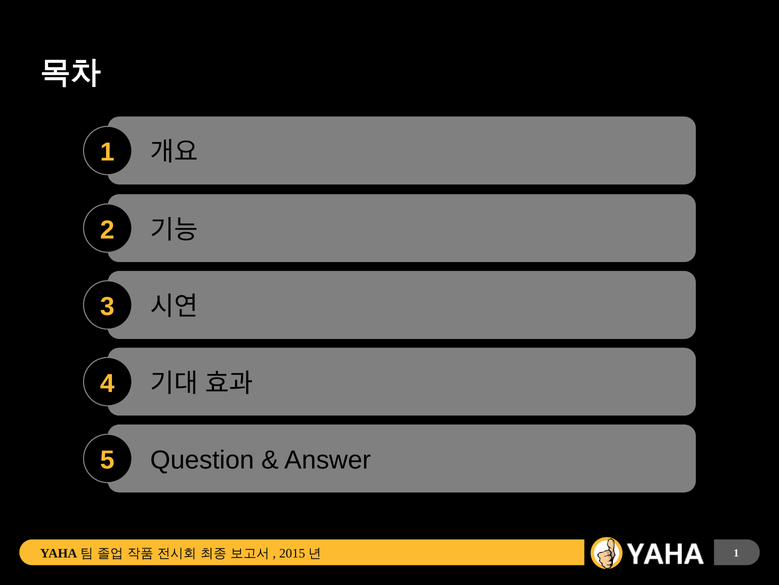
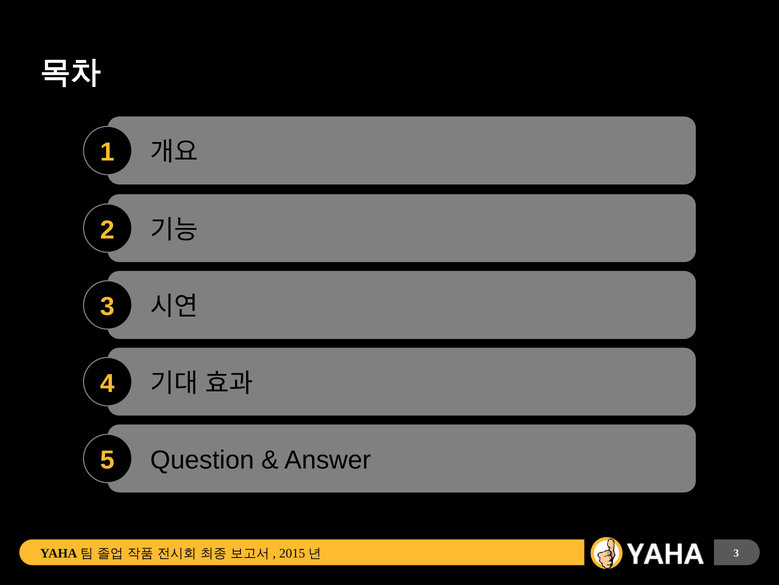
1 at (736, 552): 1 -> 3
